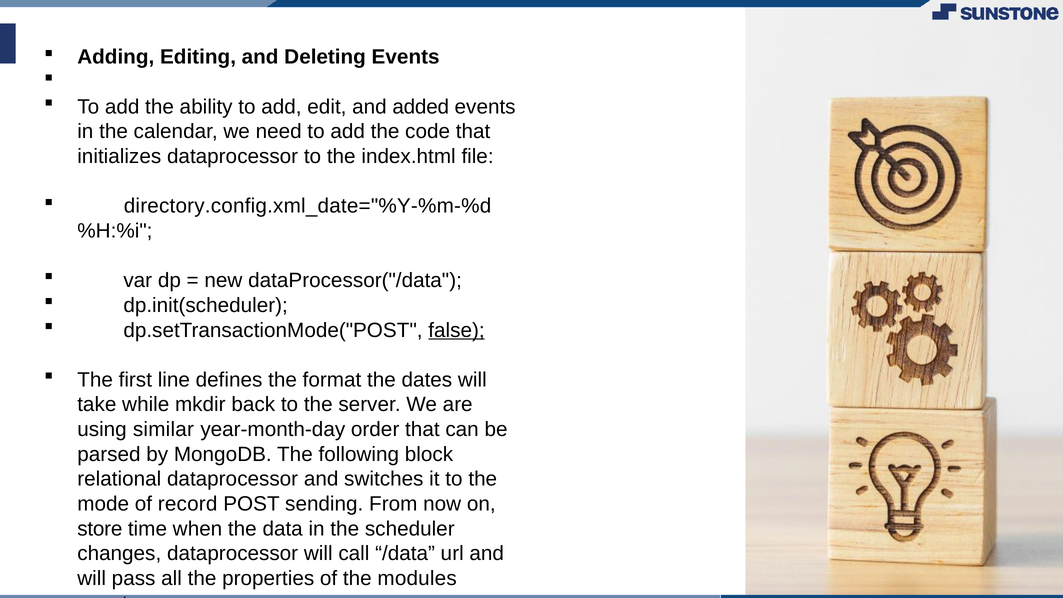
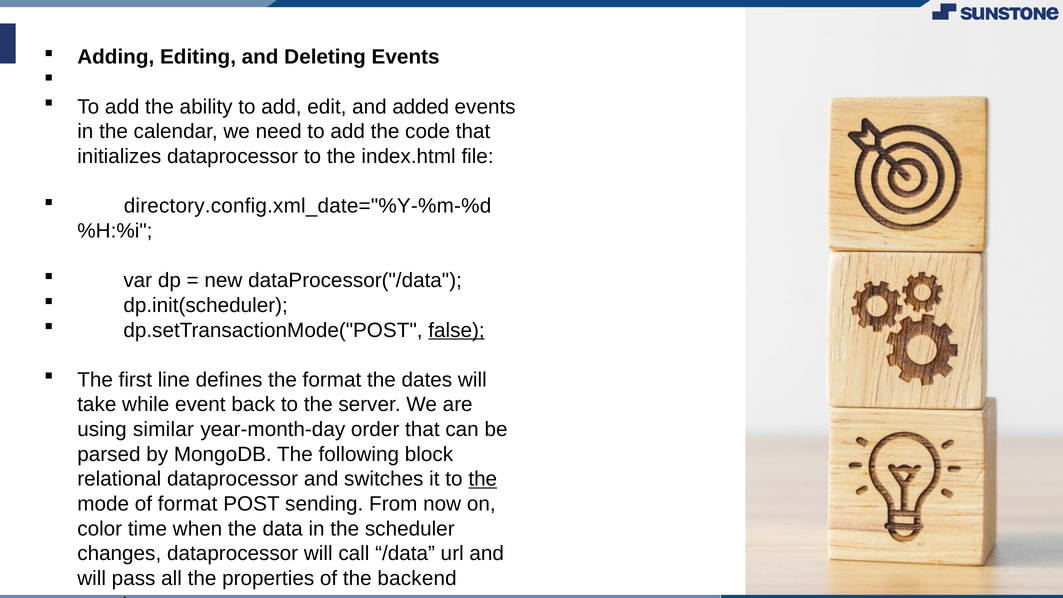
while mkdir: mkdir -> event
the at (483, 479) underline: none -> present
of record: record -> format
store: store -> color
modules: modules -> backend
